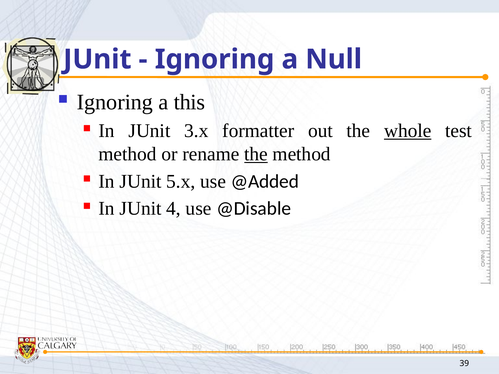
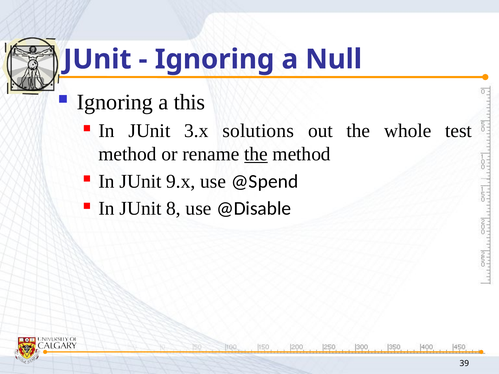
formatter: formatter -> solutions
whole underline: present -> none
5.x: 5.x -> 9.x
@Added: @Added -> @Spend
4: 4 -> 8
